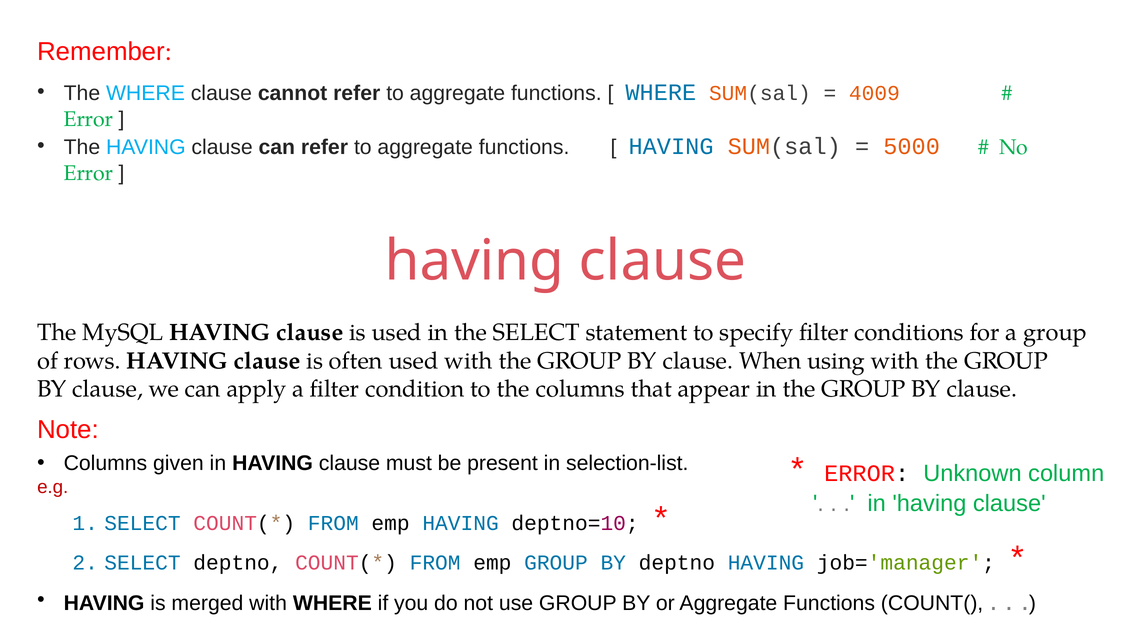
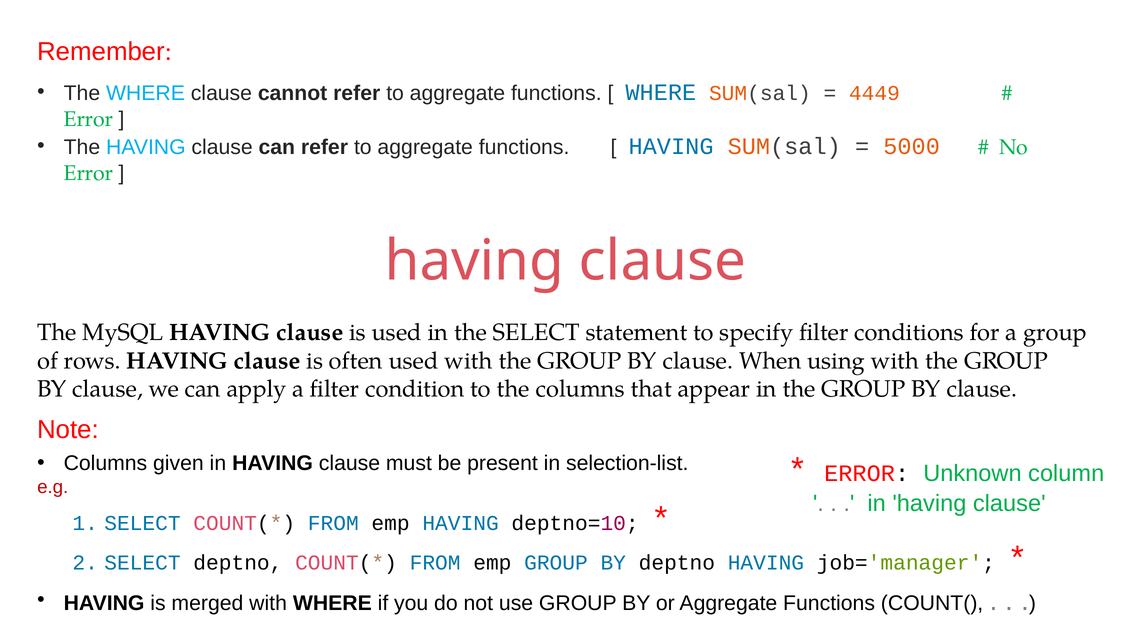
4009: 4009 -> 4449
